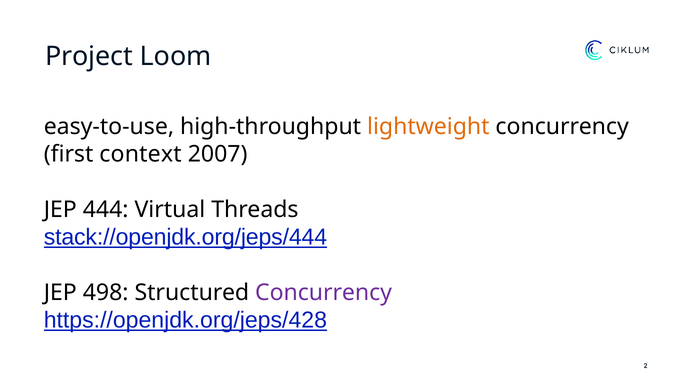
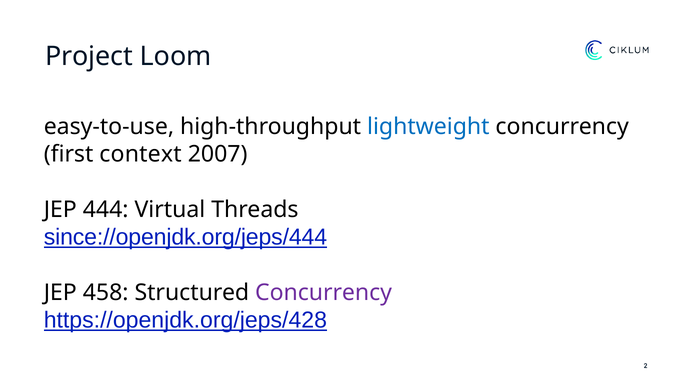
lightweight colour: orange -> blue
stack://openjdk.org/jeps/444: stack://openjdk.org/jeps/444 -> since://openjdk.org/jeps/444
498: 498 -> 458
